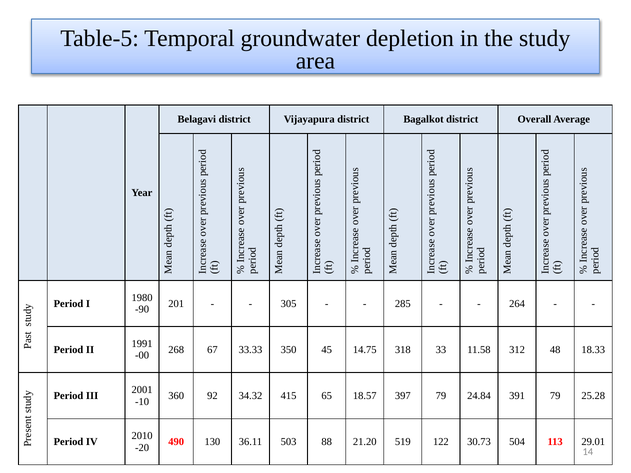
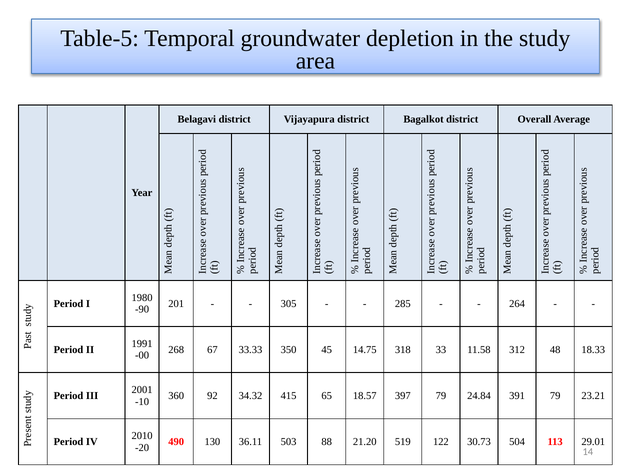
25.28: 25.28 -> 23.21
